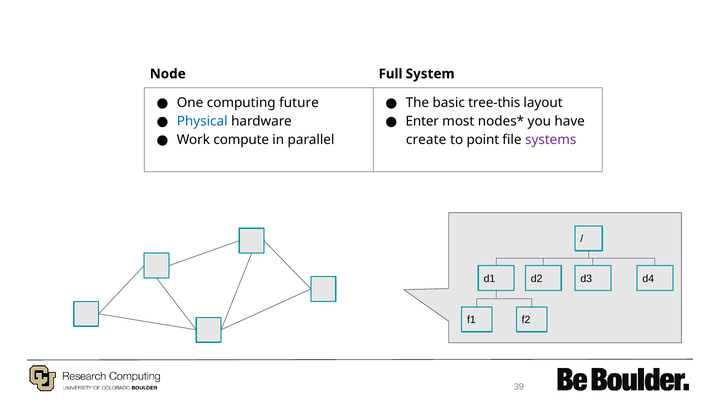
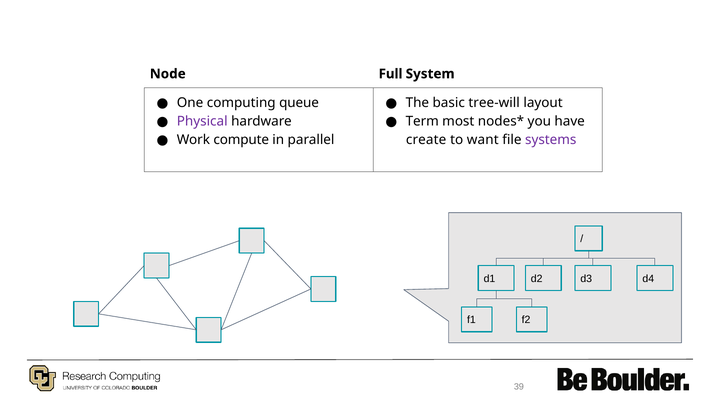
future: future -> queue
tree-this: tree-this -> tree-will
Physical colour: blue -> purple
Enter: Enter -> Term
point: point -> want
